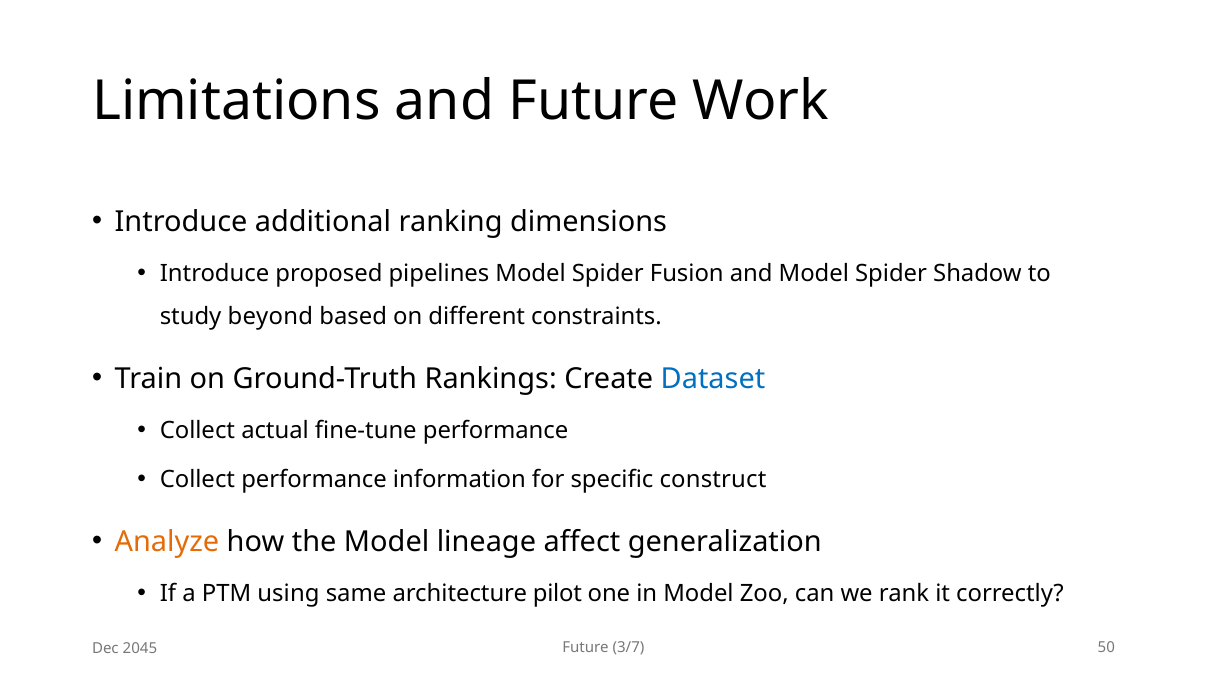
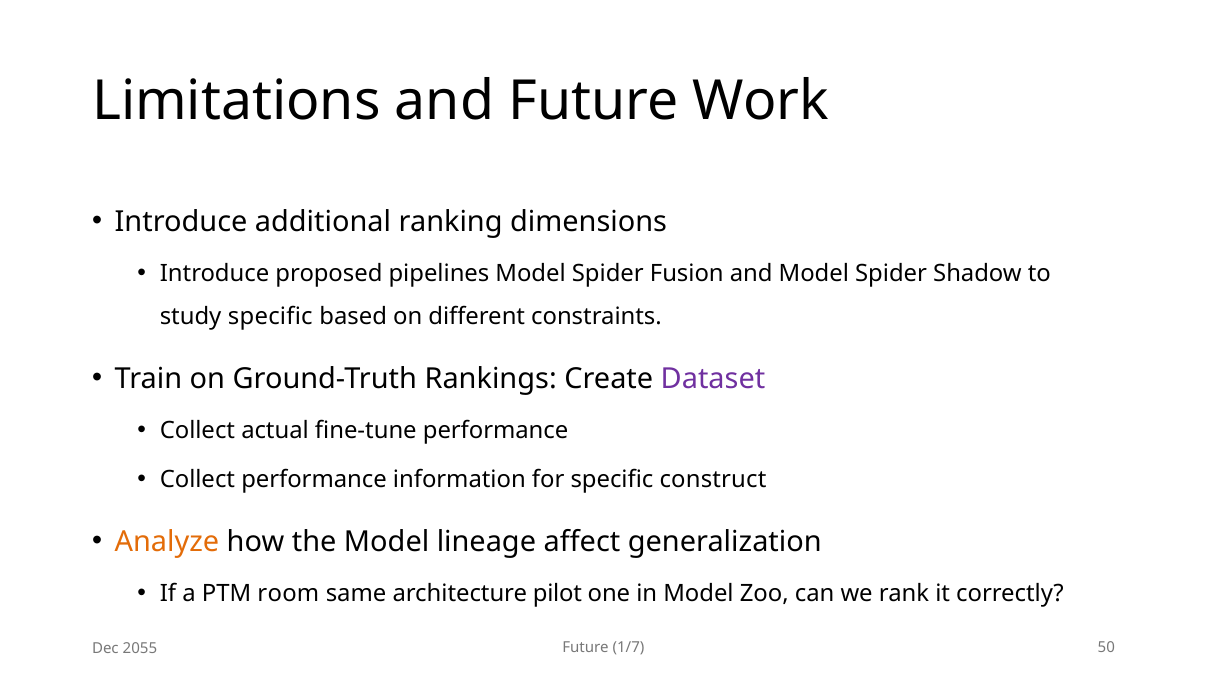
study beyond: beyond -> specific
Dataset colour: blue -> purple
using: using -> room
3/7: 3/7 -> 1/7
2045: 2045 -> 2055
